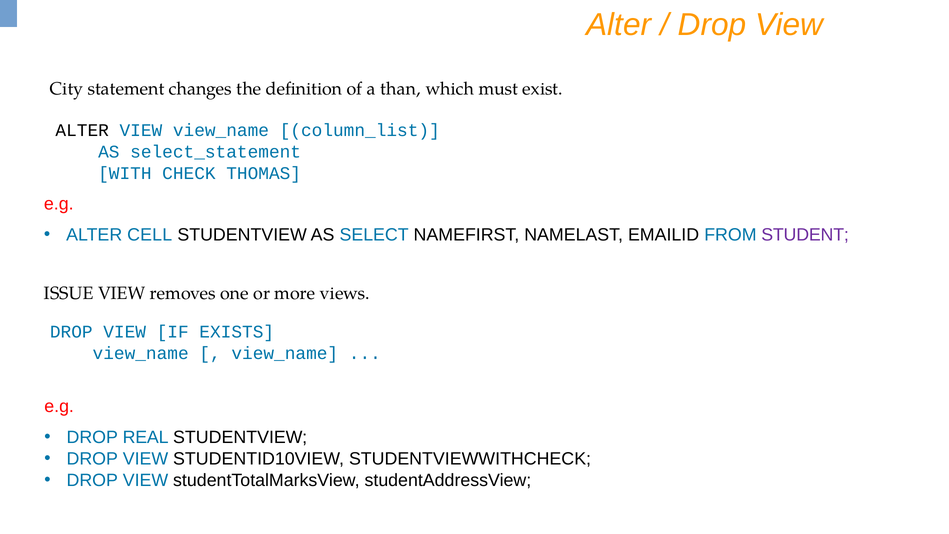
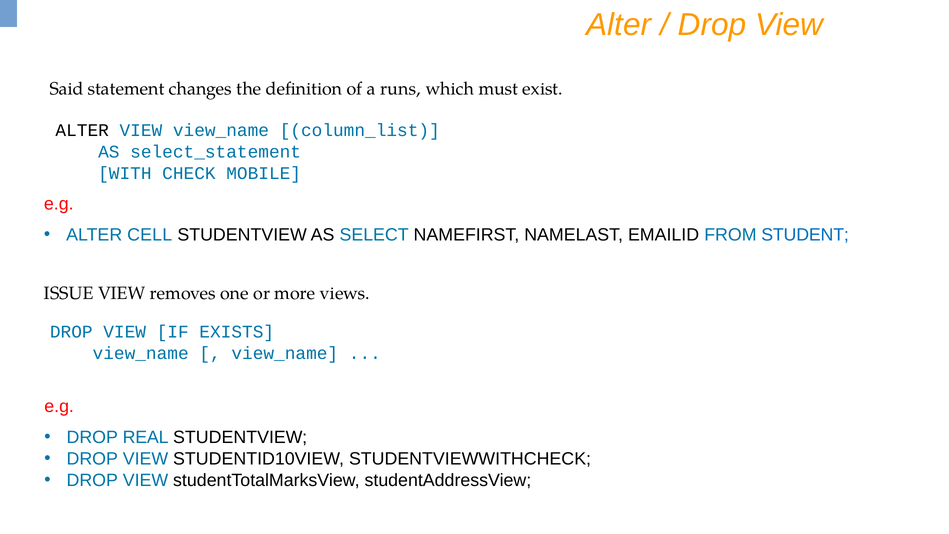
City: City -> Said
than: than -> runs
THOMAS: THOMAS -> MOBILE
STUDENT colour: purple -> blue
